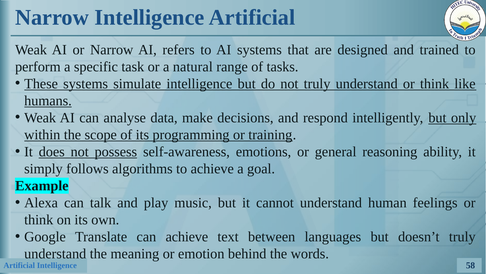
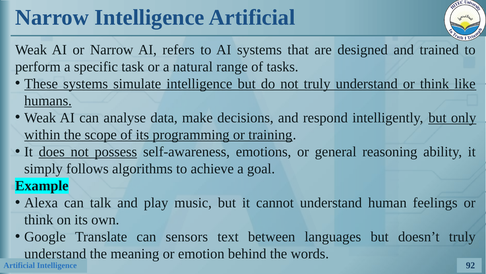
can achieve: achieve -> sensors
58: 58 -> 92
